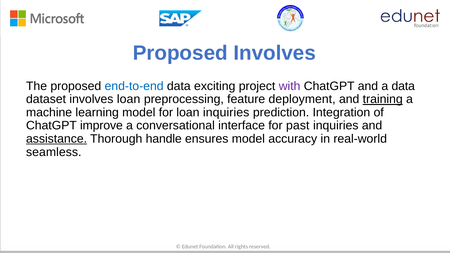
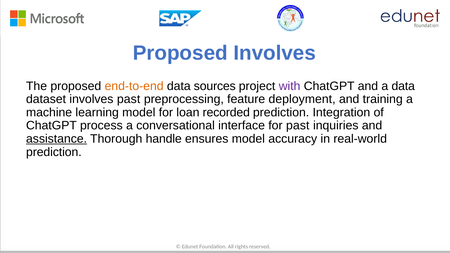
end-to-end colour: blue -> orange
exciting: exciting -> sources
involves loan: loan -> past
training underline: present -> none
loan inquiries: inquiries -> recorded
improve: improve -> process
seamless at (54, 152): seamless -> prediction
